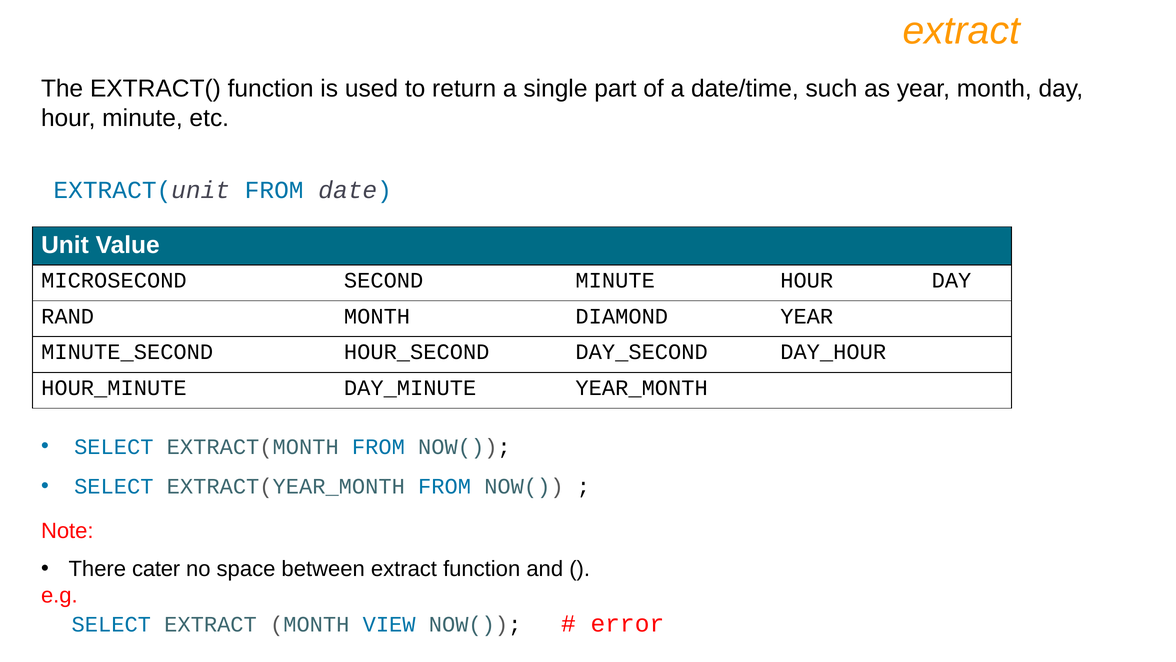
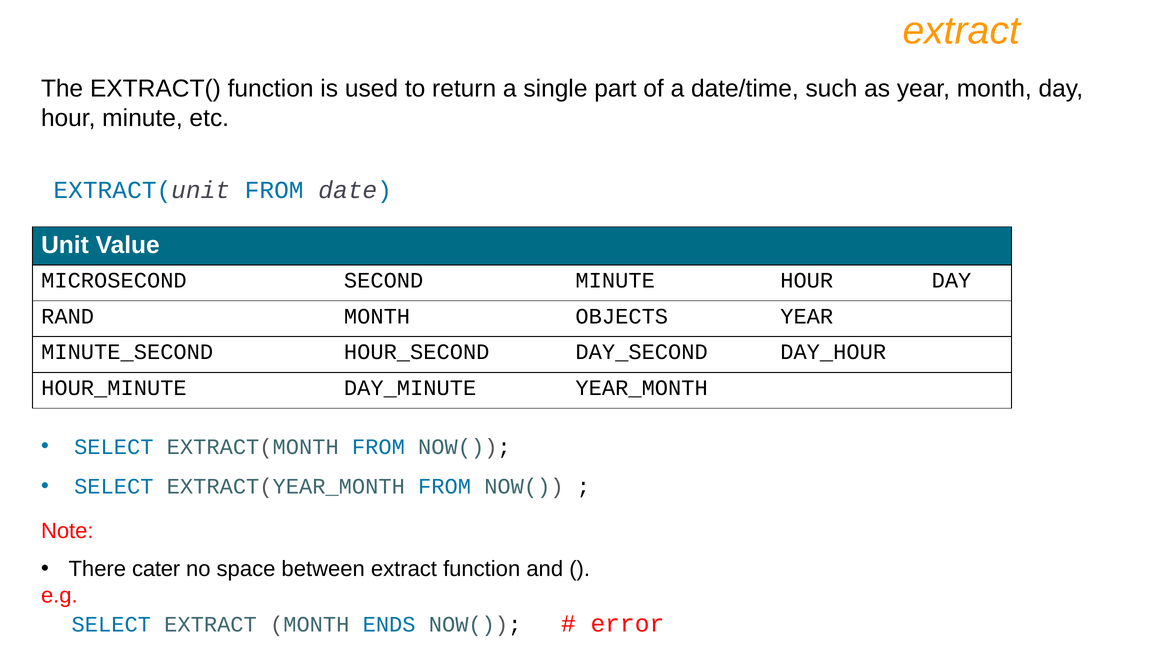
DIAMOND: DIAMOND -> OBJECTS
VIEW: VIEW -> ENDS
